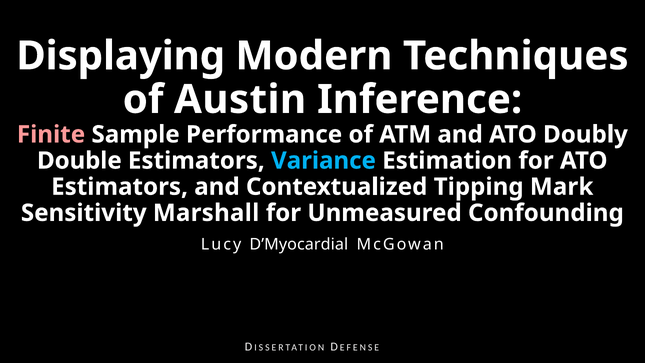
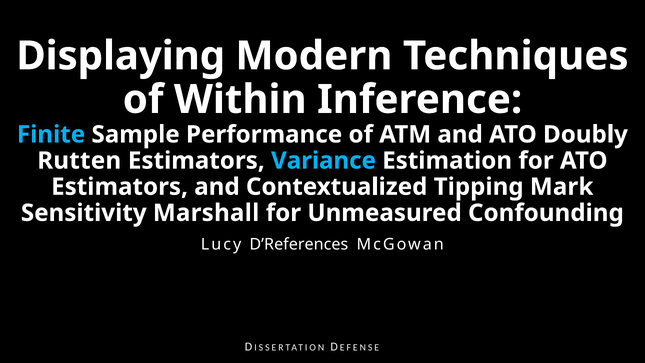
Austin: Austin -> Within
Finite colour: pink -> light blue
Double: Double -> Rutten
D’Myocardial: D’Myocardial -> D’References
